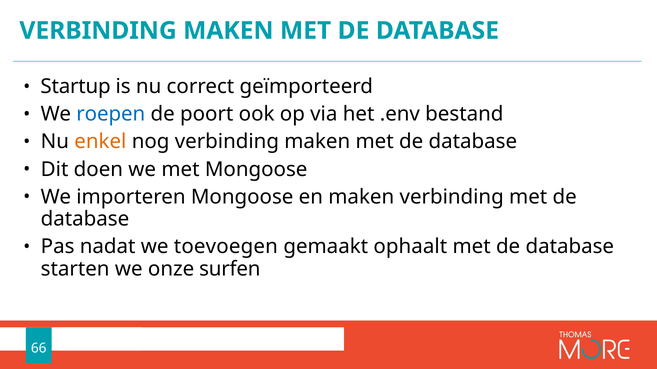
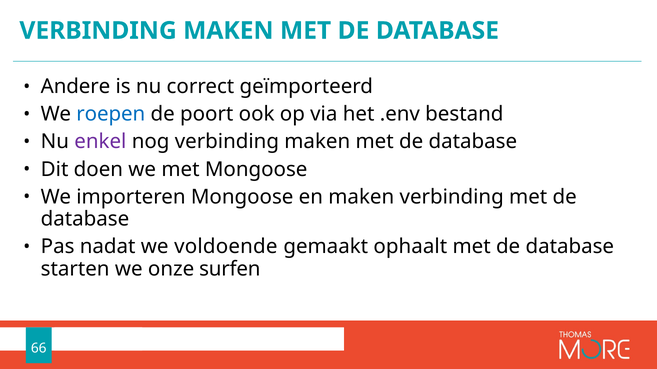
Startup: Startup -> Andere
enkel colour: orange -> purple
toevoegen: toevoegen -> voldoende
